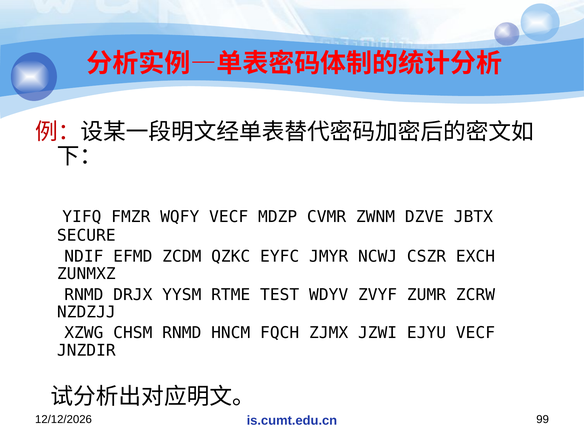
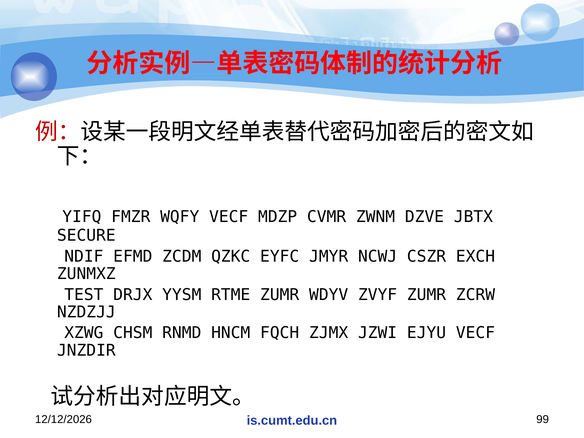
RNMD at (84, 295): RNMD -> TEST
RTME TEST: TEST -> ZUMR
